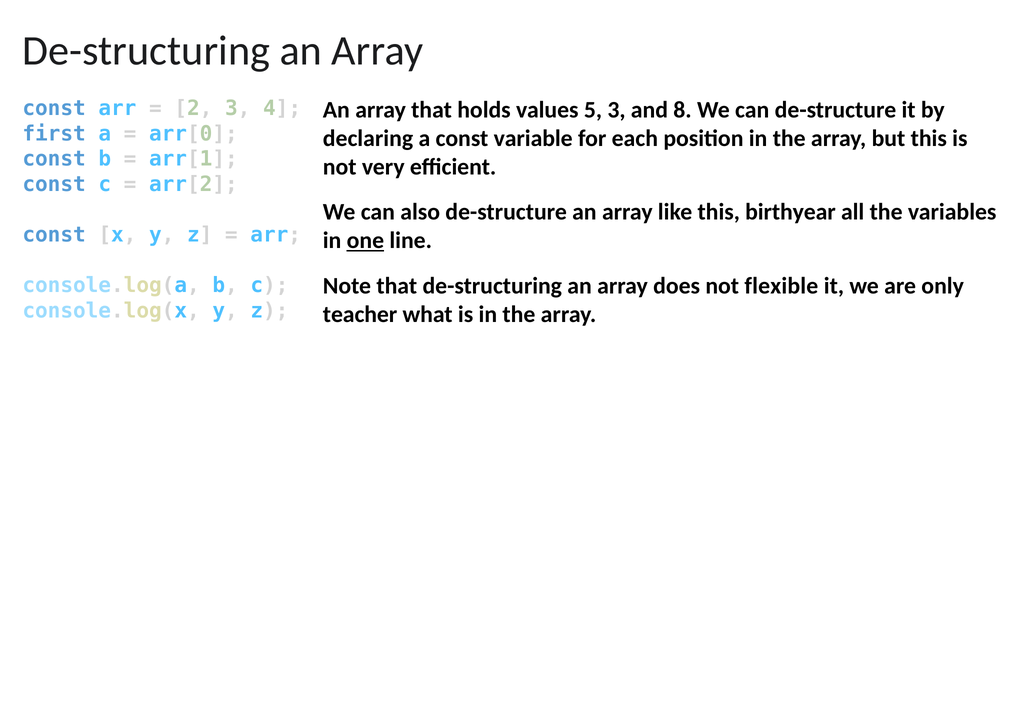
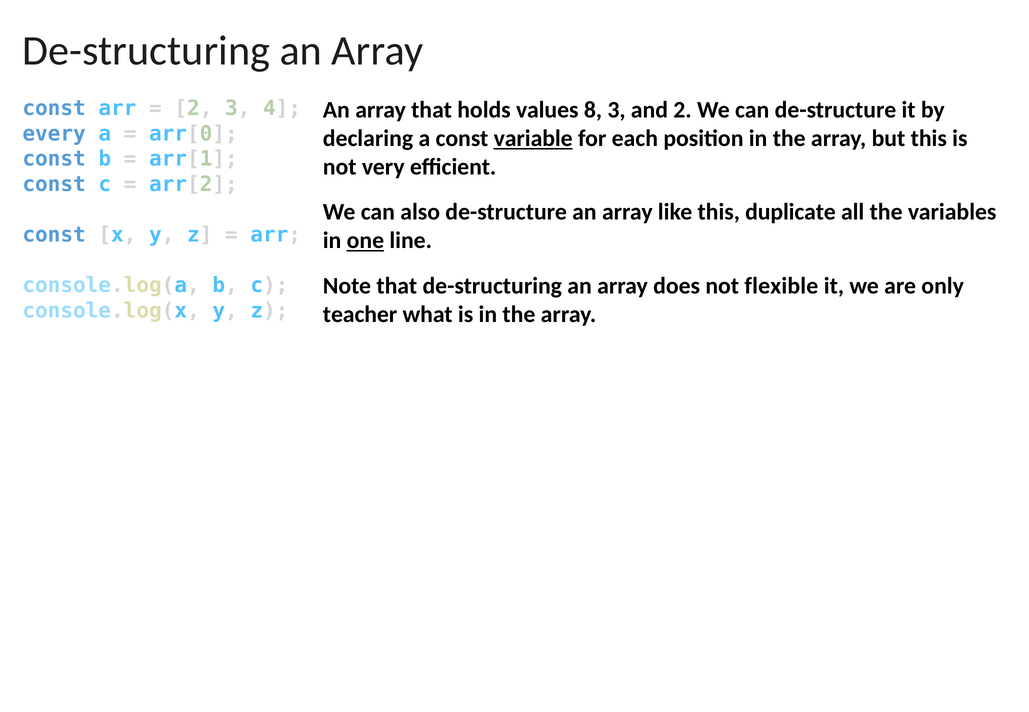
5: 5 -> 8
and 8: 8 -> 2
first: first -> every
variable underline: none -> present
birthyear: birthyear -> duplicate
